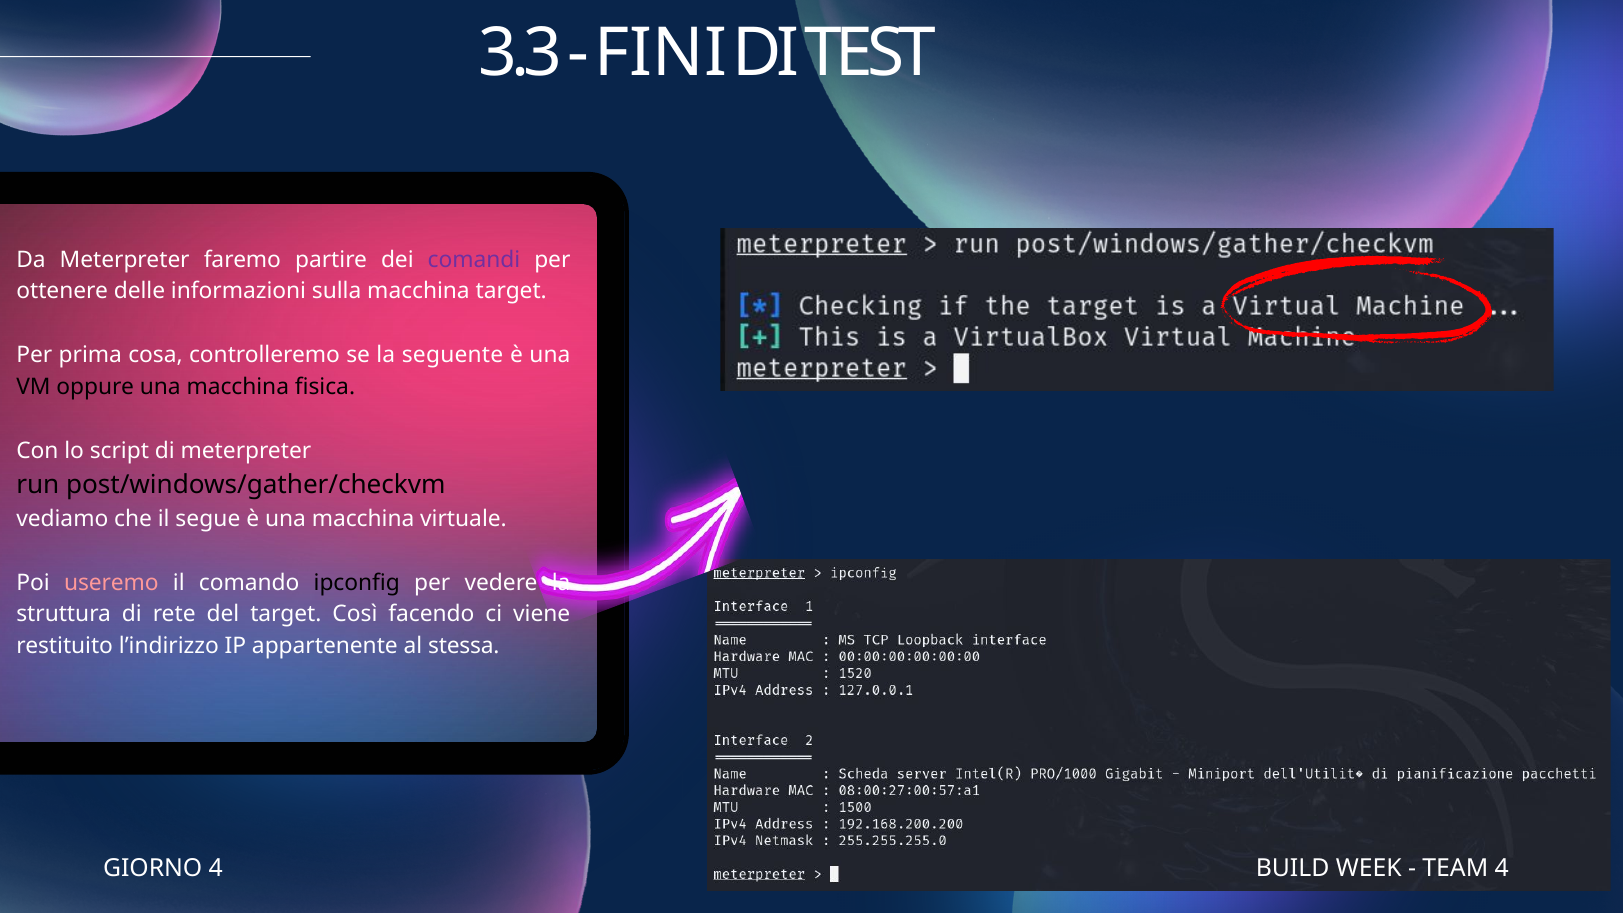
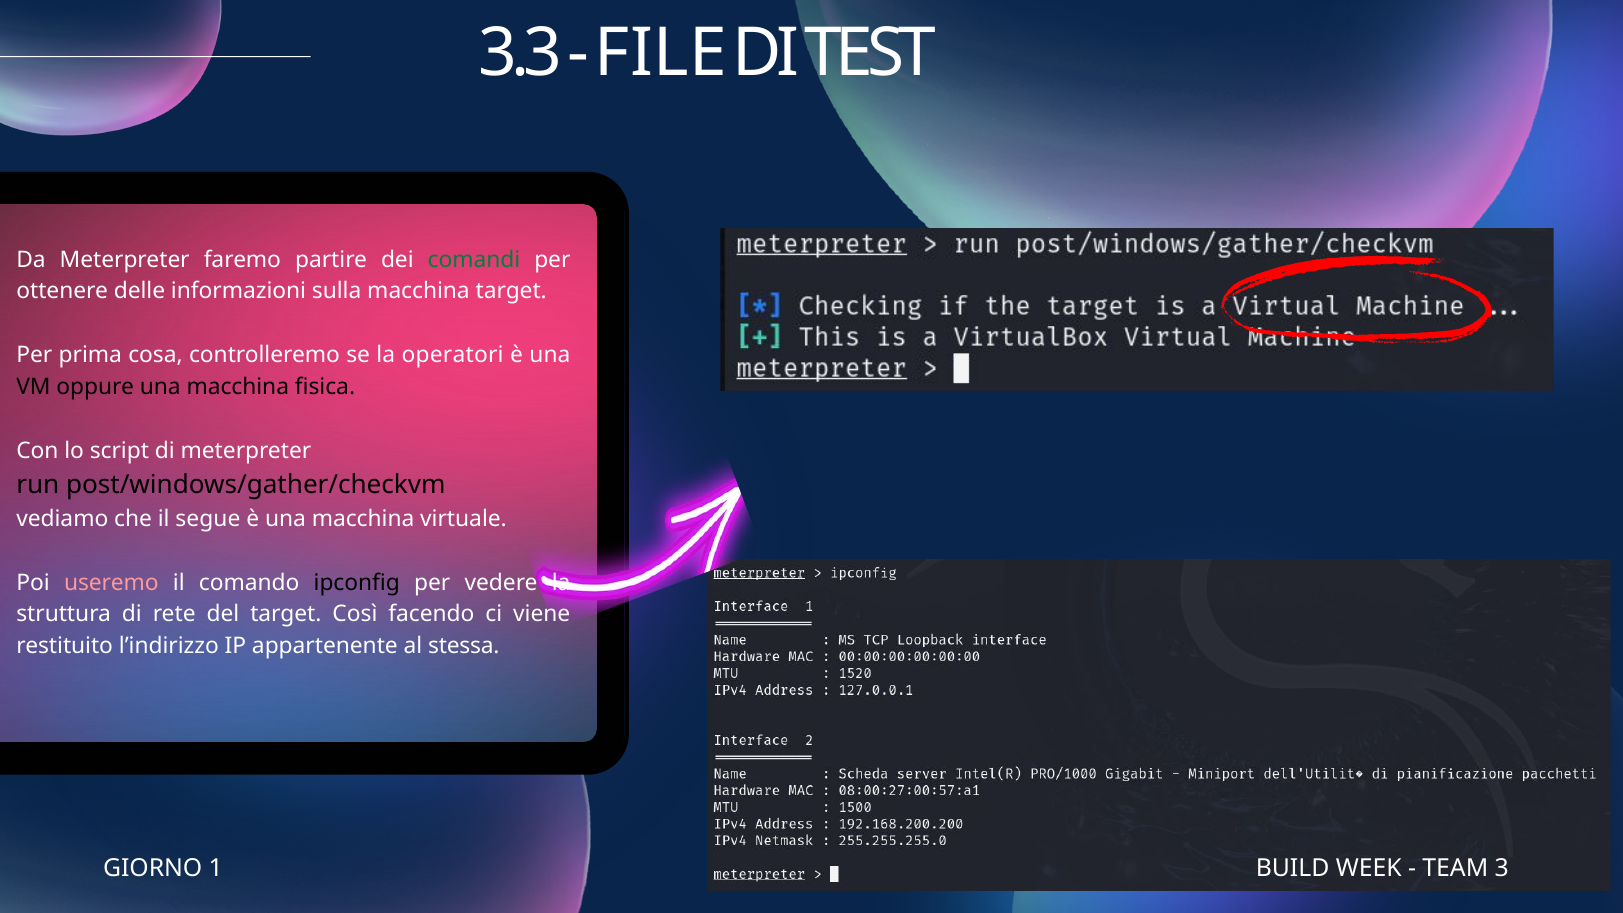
FINI: FINI -> FILE
comandi colour: purple -> green
seguente: seguente -> operatori
GIORNO 4: 4 -> 1
TEAM 4: 4 -> 3
